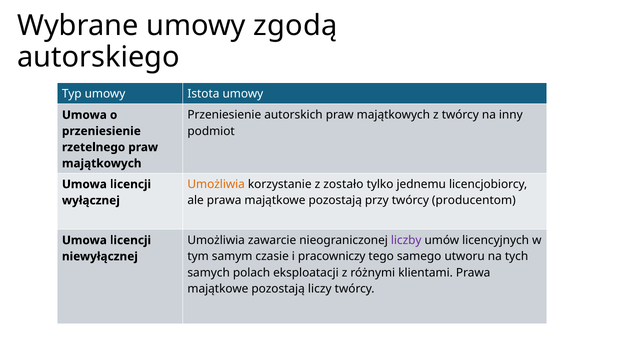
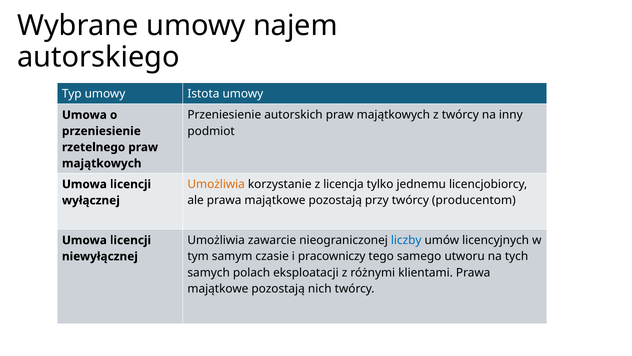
zgodą: zgodą -> najem
zostało: zostało -> licencja
liczby colour: purple -> blue
liczy: liczy -> nich
